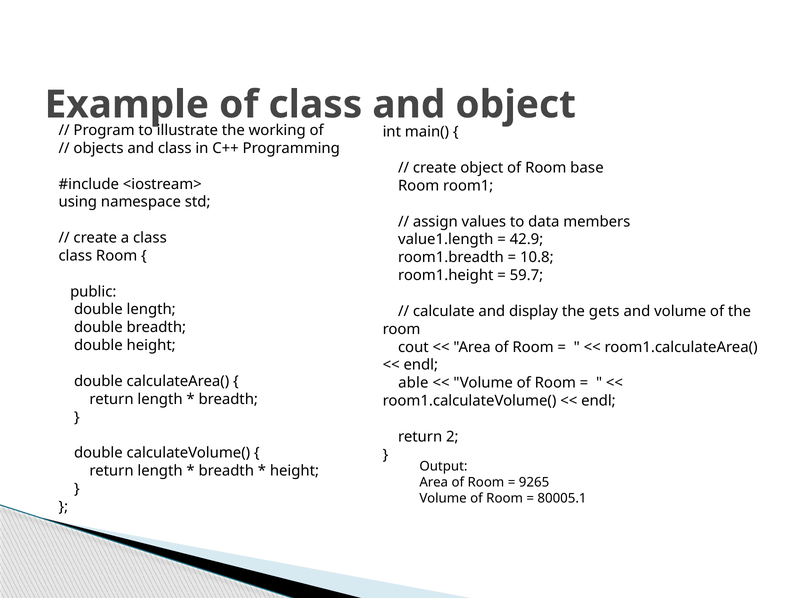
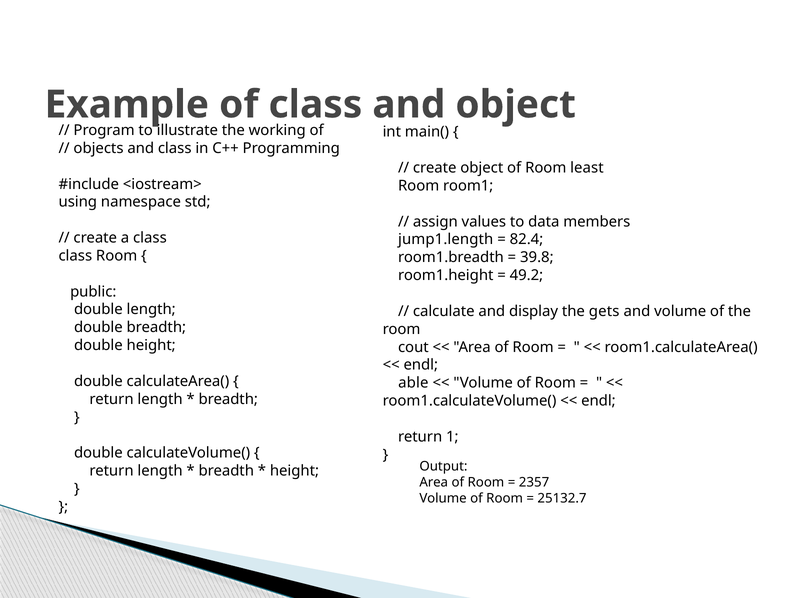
base: base -> least
value1.length: value1.length -> jump1.length
42.9: 42.9 -> 82.4
10.8: 10.8 -> 39.8
59.7: 59.7 -> 49.2
2: 2 -> 1
9265: 9265 -> 2357
80005.1: 80005.1 -> 25132.7
